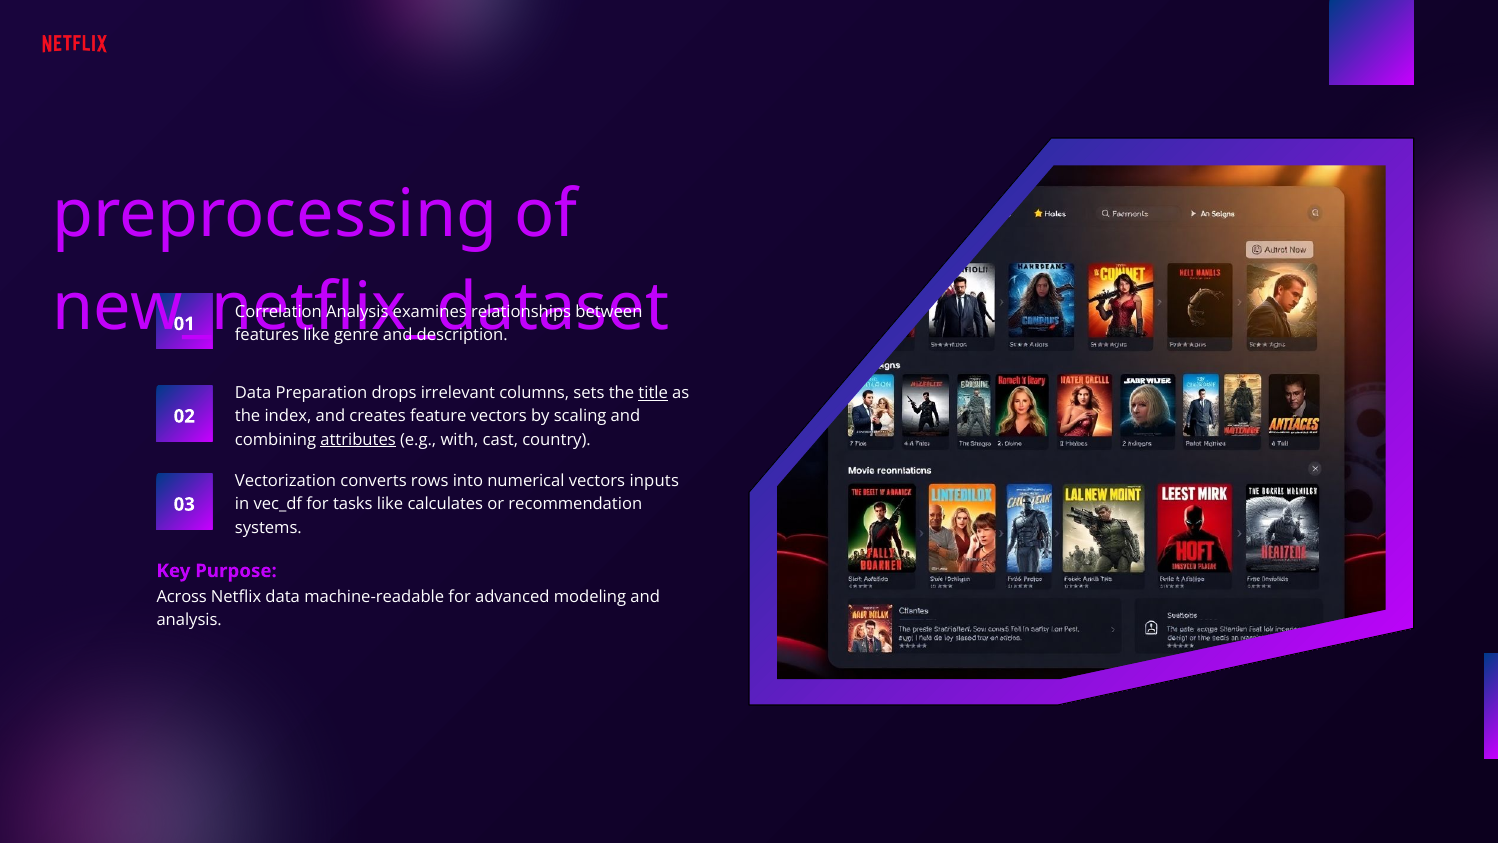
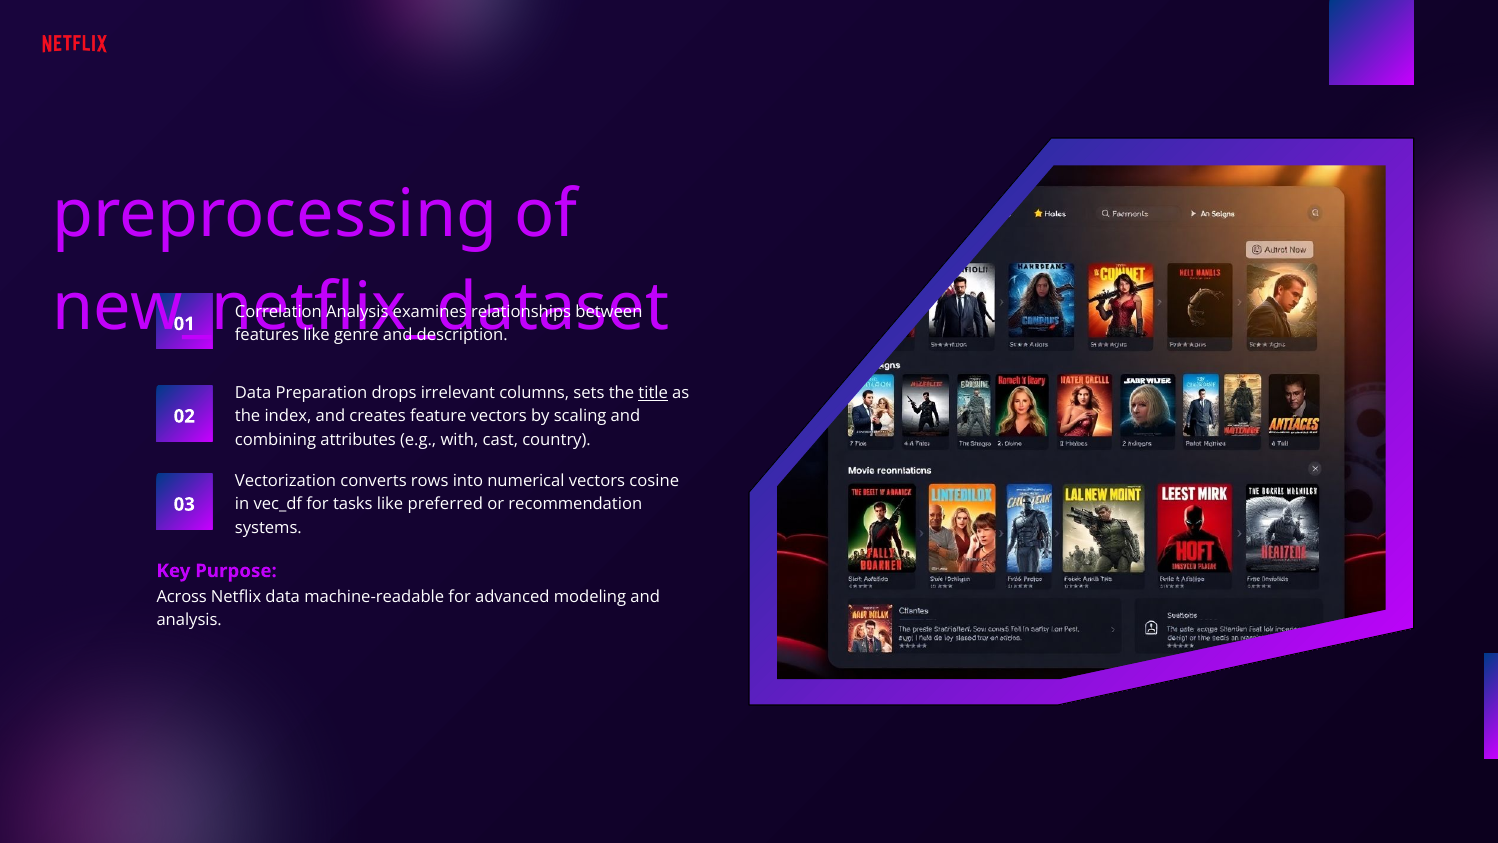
attributes underline: present -> none
inputs: inputs -> cosine
calculates: calculates -> preferred
